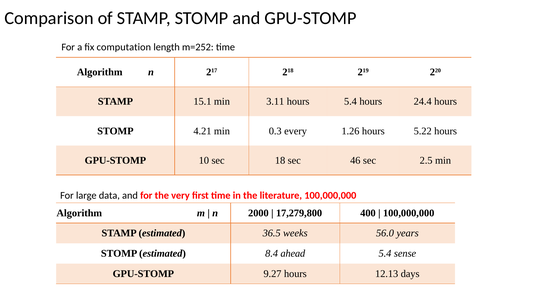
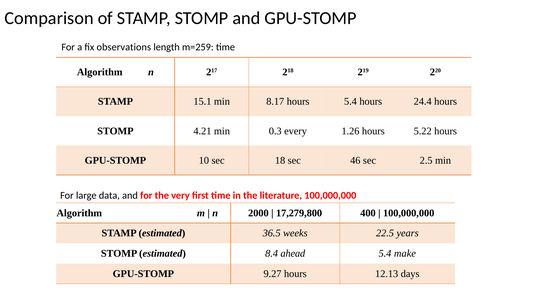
computation: computation -> observations
m=252: m=252 -> m=259
3.11: 3.11 -> 8.17
56.0: 56.0 -> 22.5
sense: sense -> make
